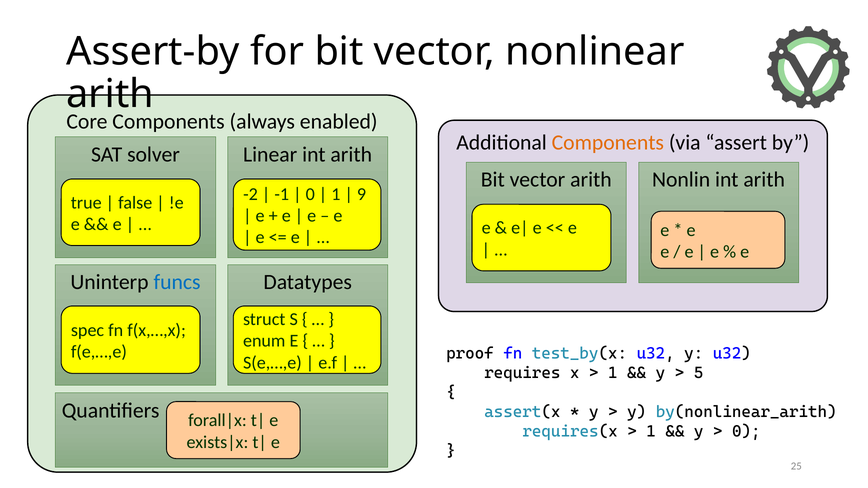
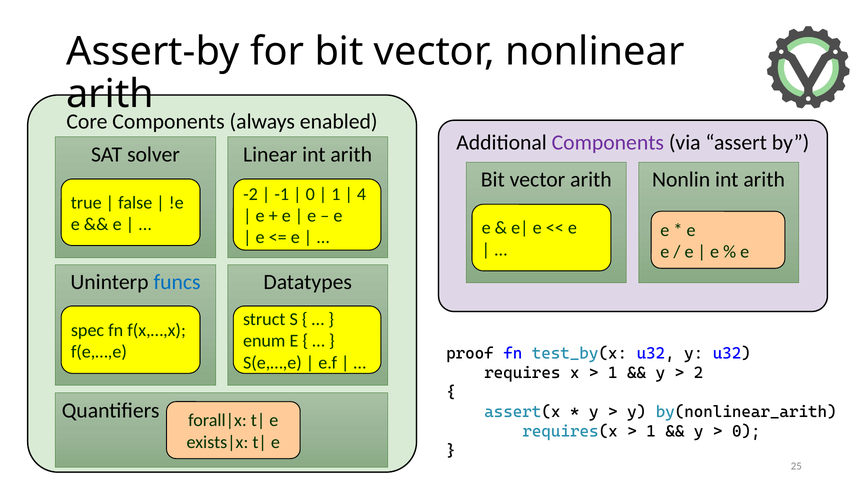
Components at (608, 143) colour: orange -> purple
9: 9 -> 4
5: 5 -> 2
